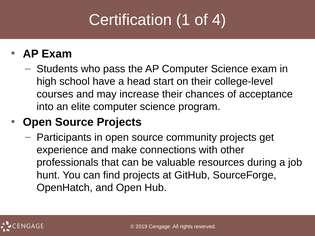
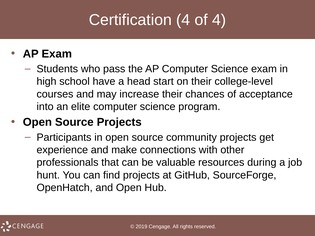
Certification 1: 1 -> 4
